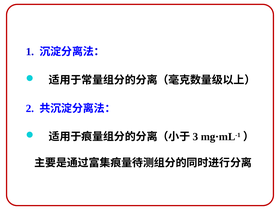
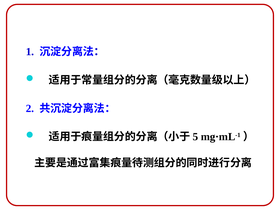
3: 3 -> 5
